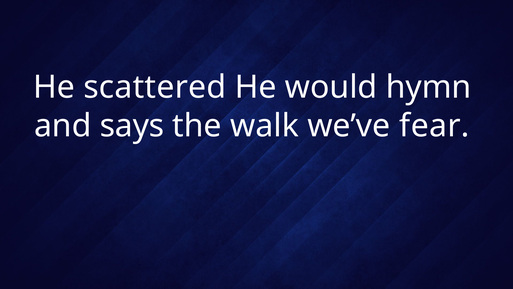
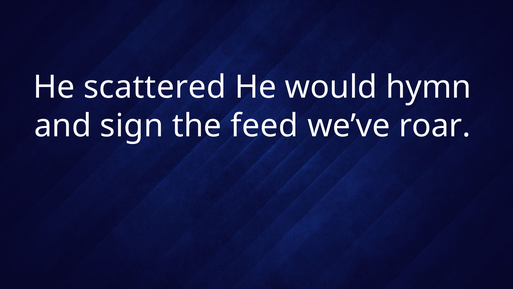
says: says -> sign
walk: walk -> feed
fear: fear -> roar
